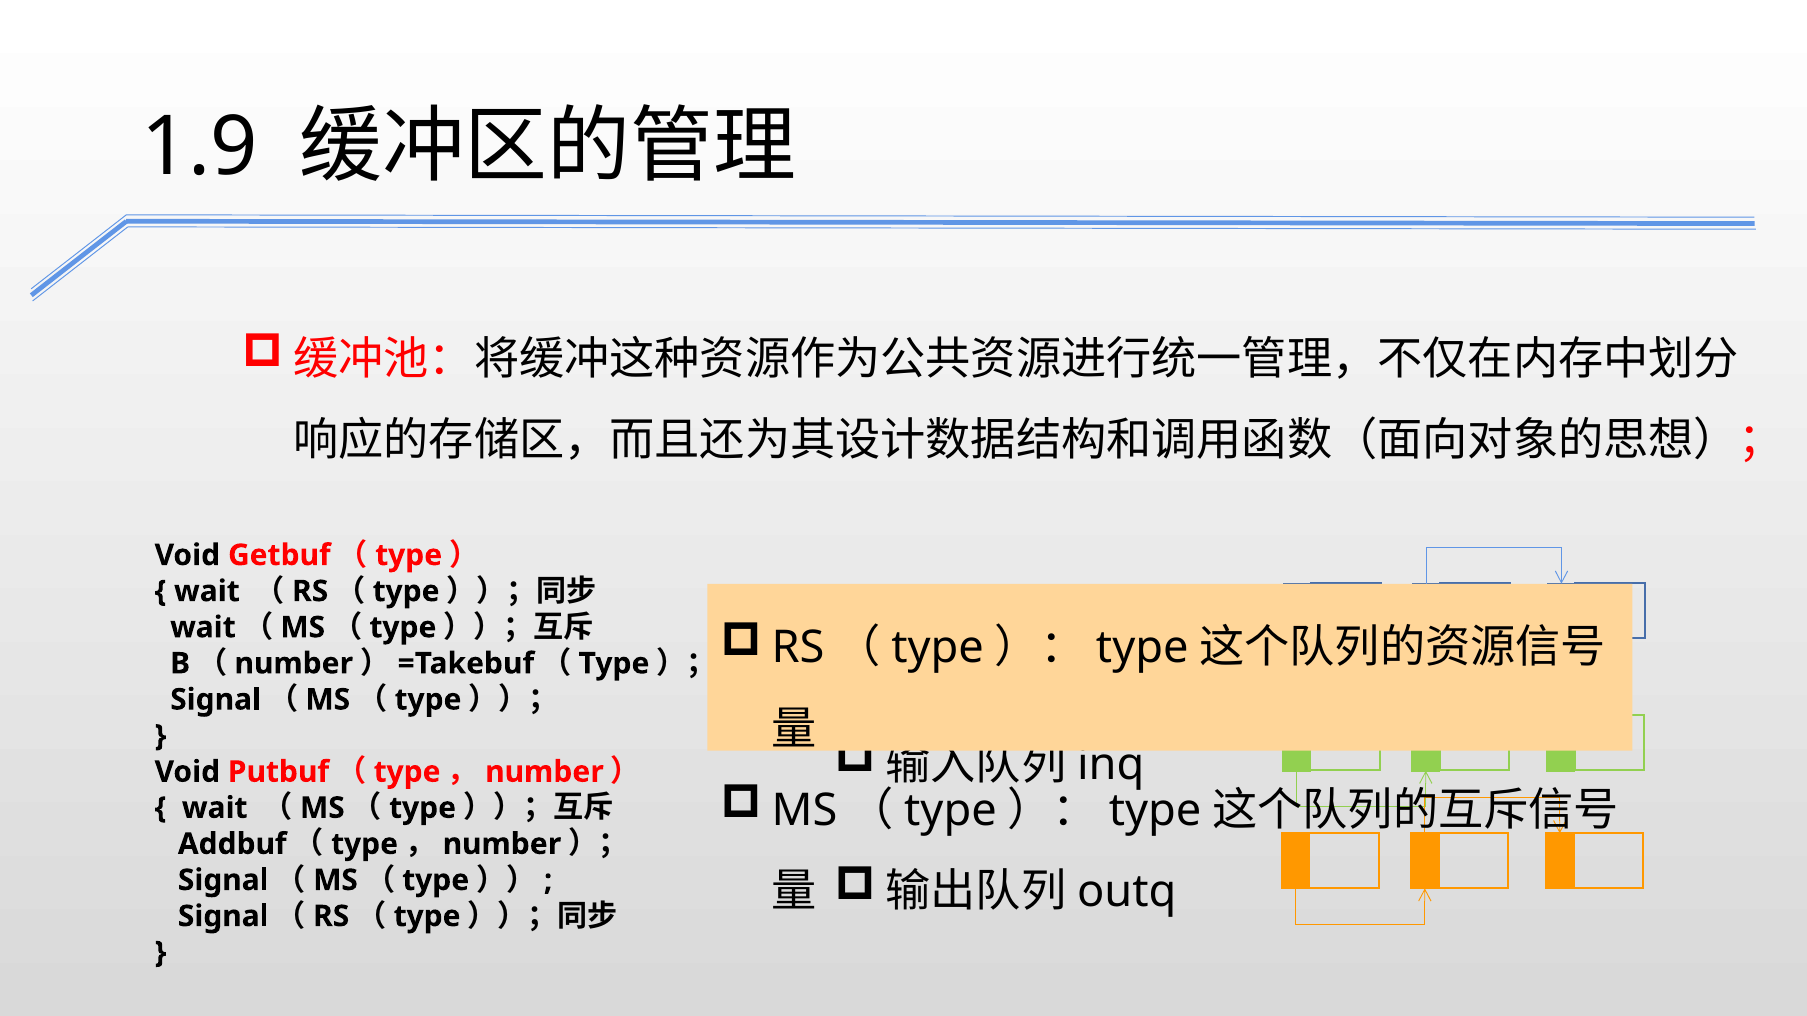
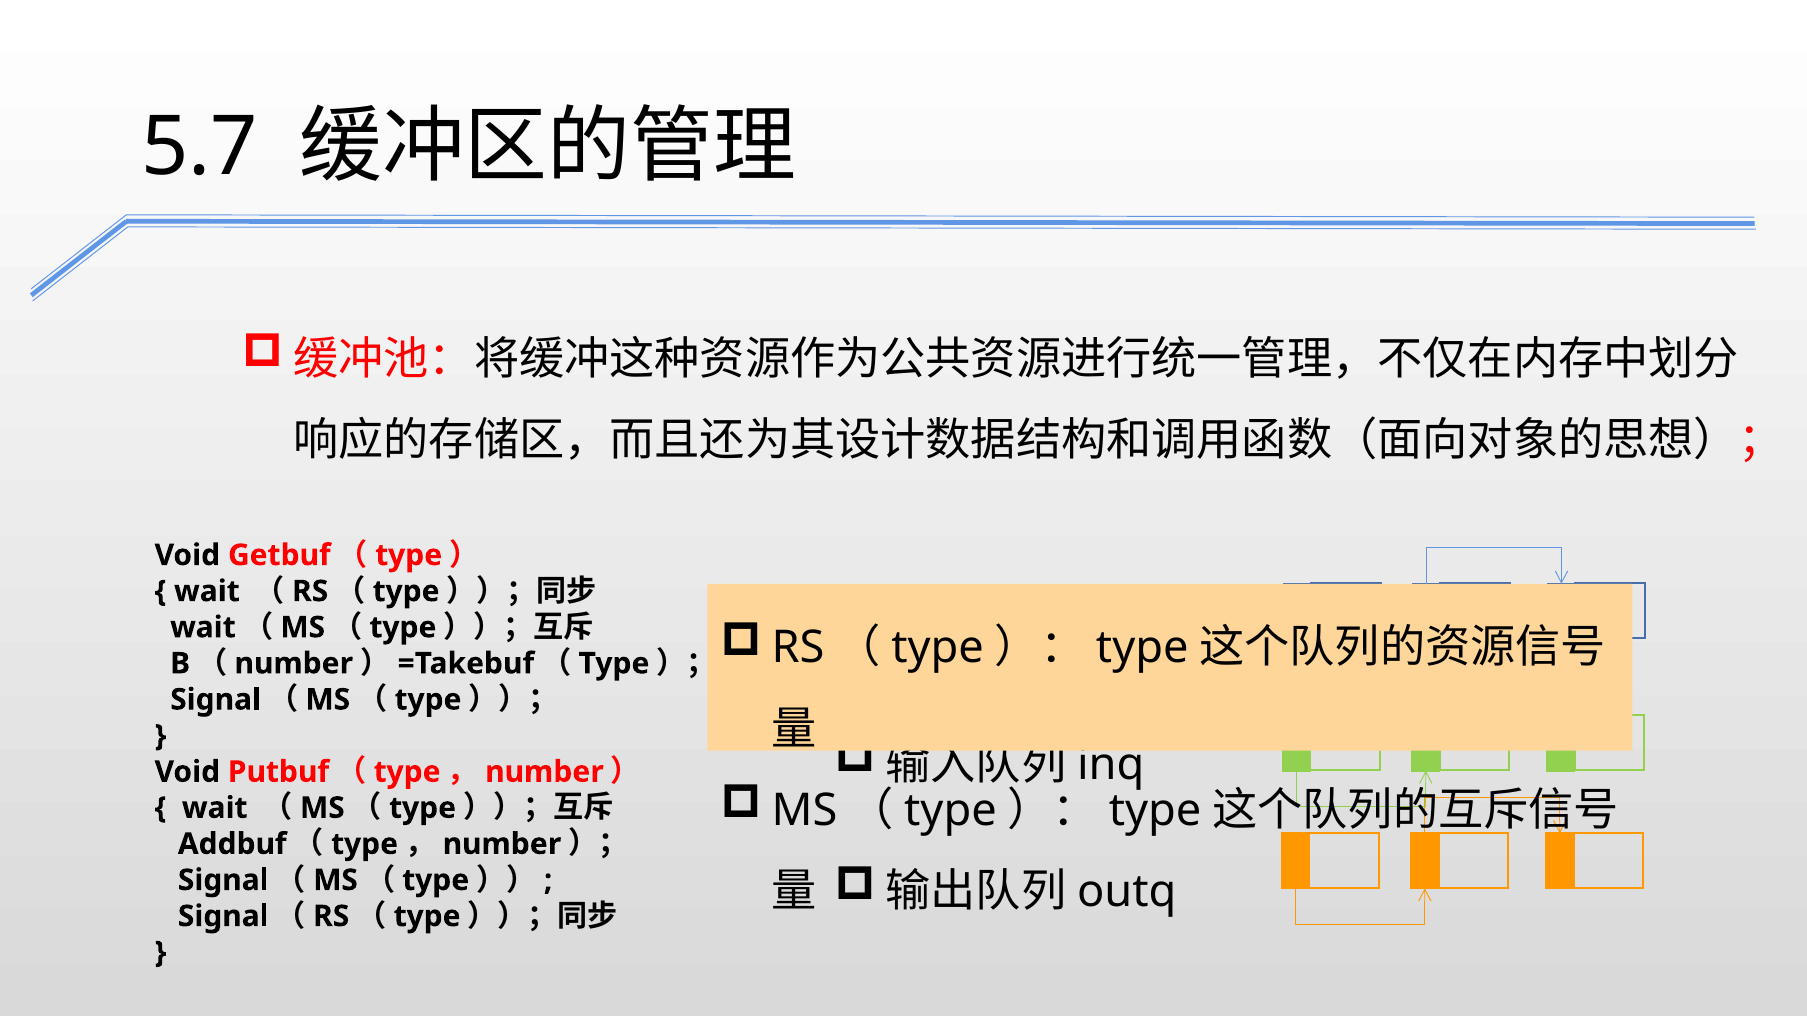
1.9: 1.9 -> 5.7
